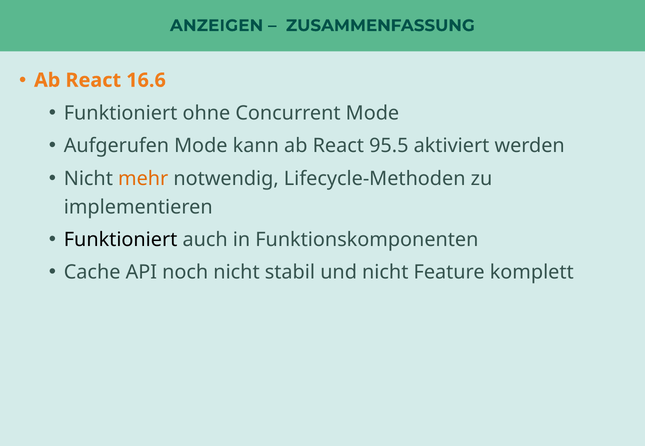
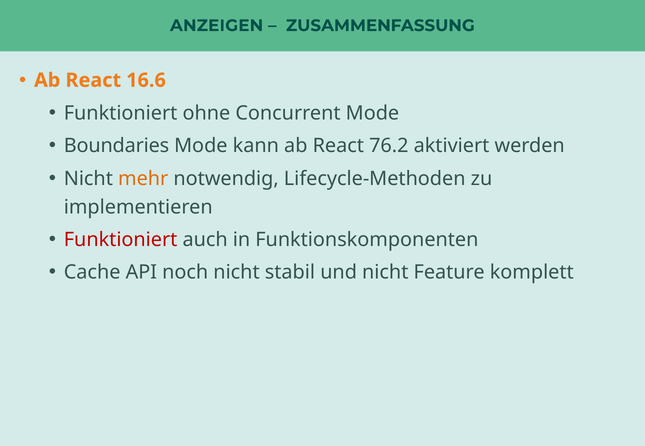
Aufgerufen: Aufgerufen -> Boundaries
95.5: 95.5 -> 76.2
Funktioniert at (121, 240) colour: black -> red
